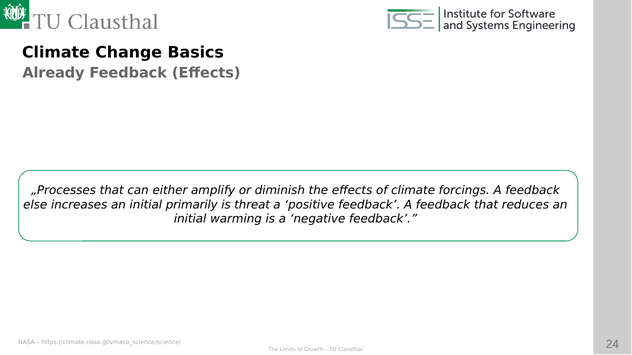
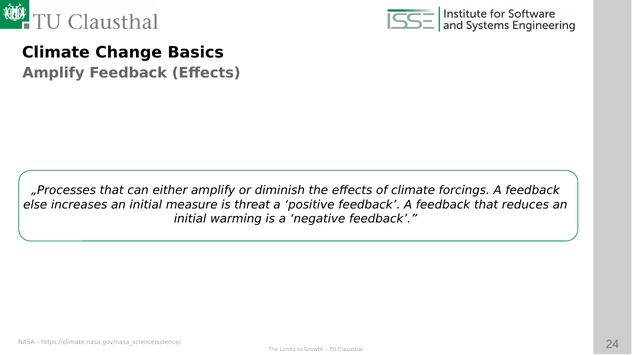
Already at (53, 73): Already -> Amplify
primarily: primarily -> measure
